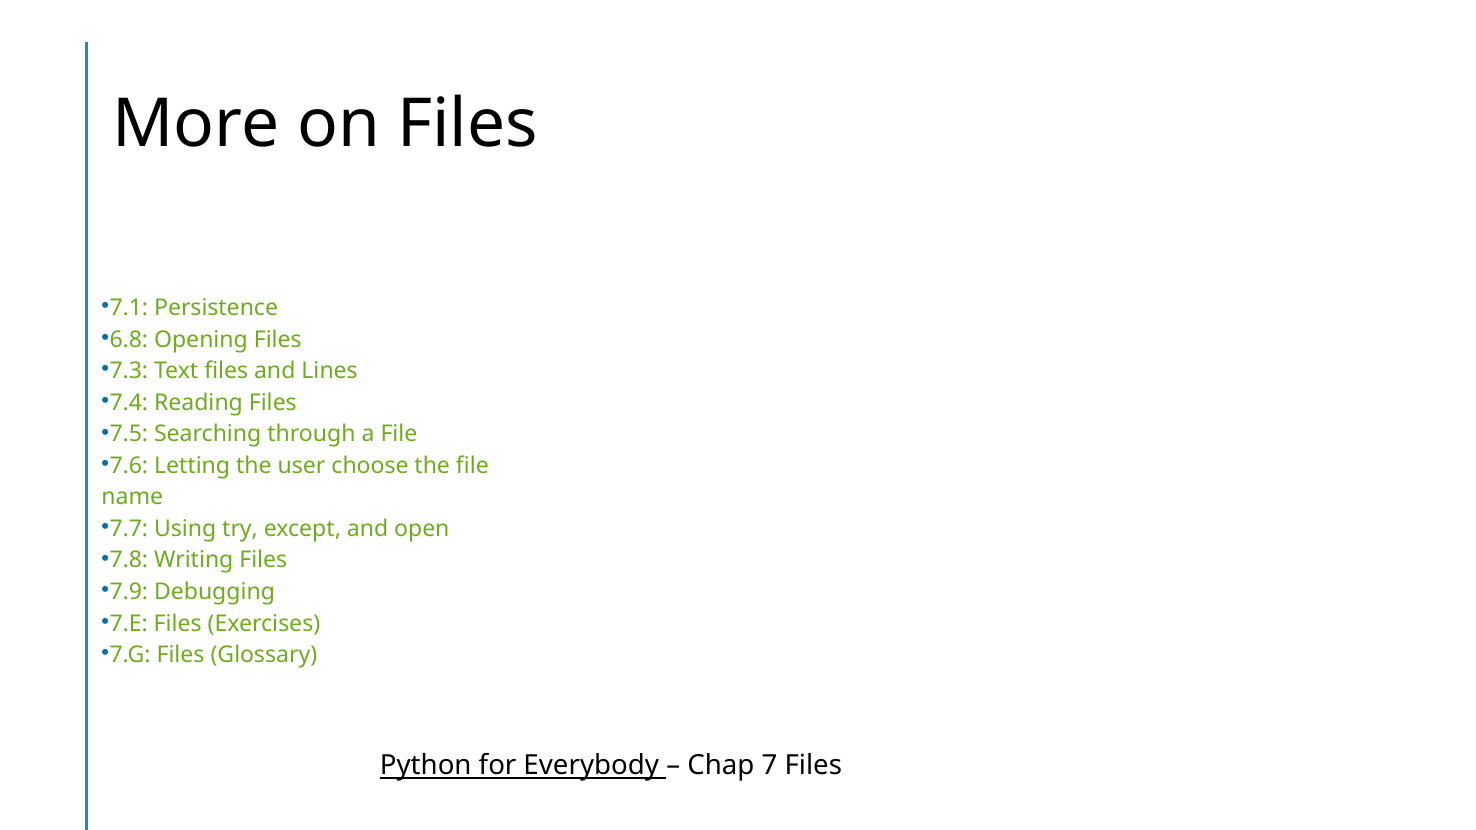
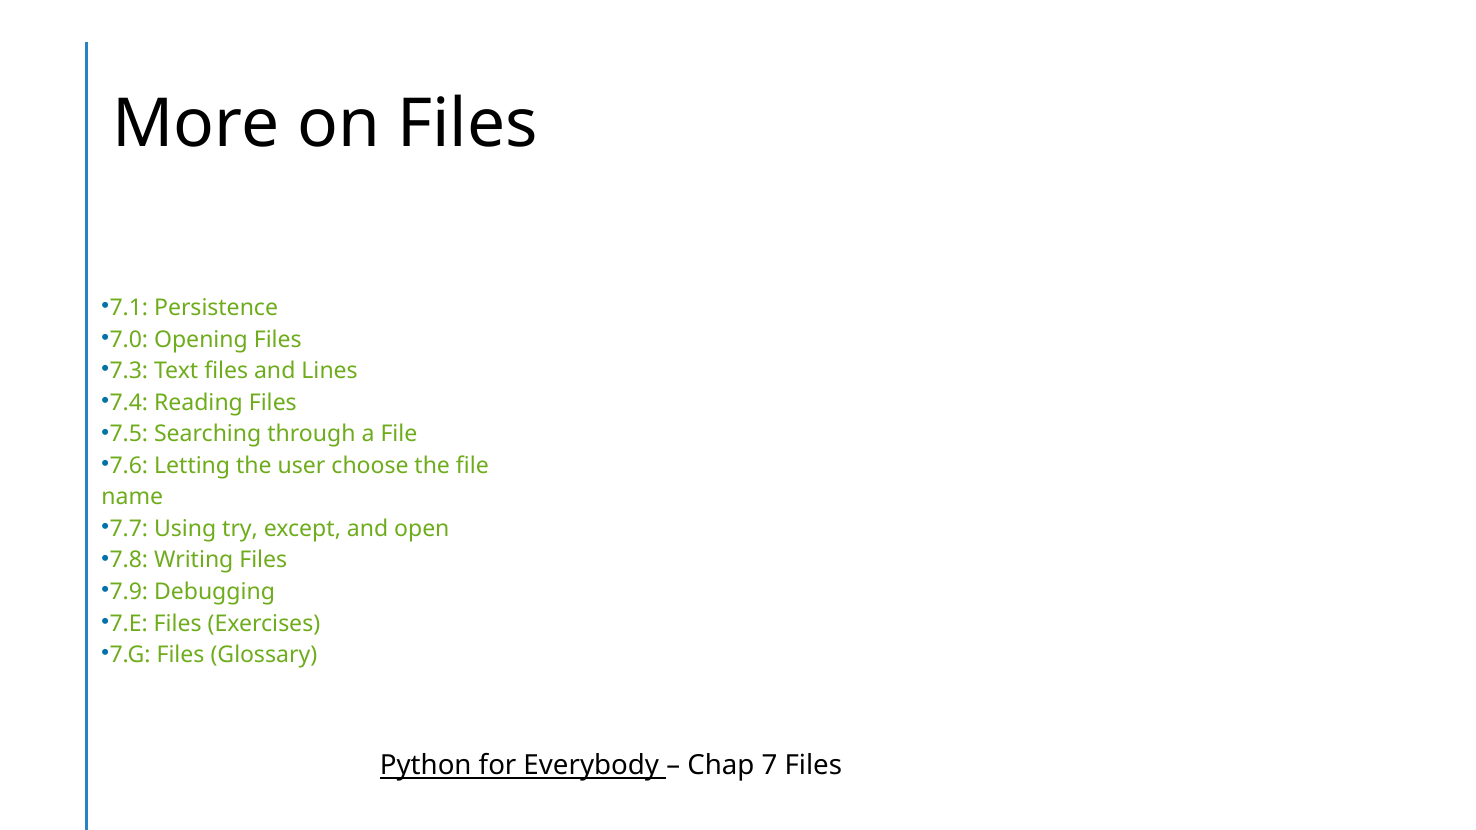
6.8: 6.8 -> 7.0
